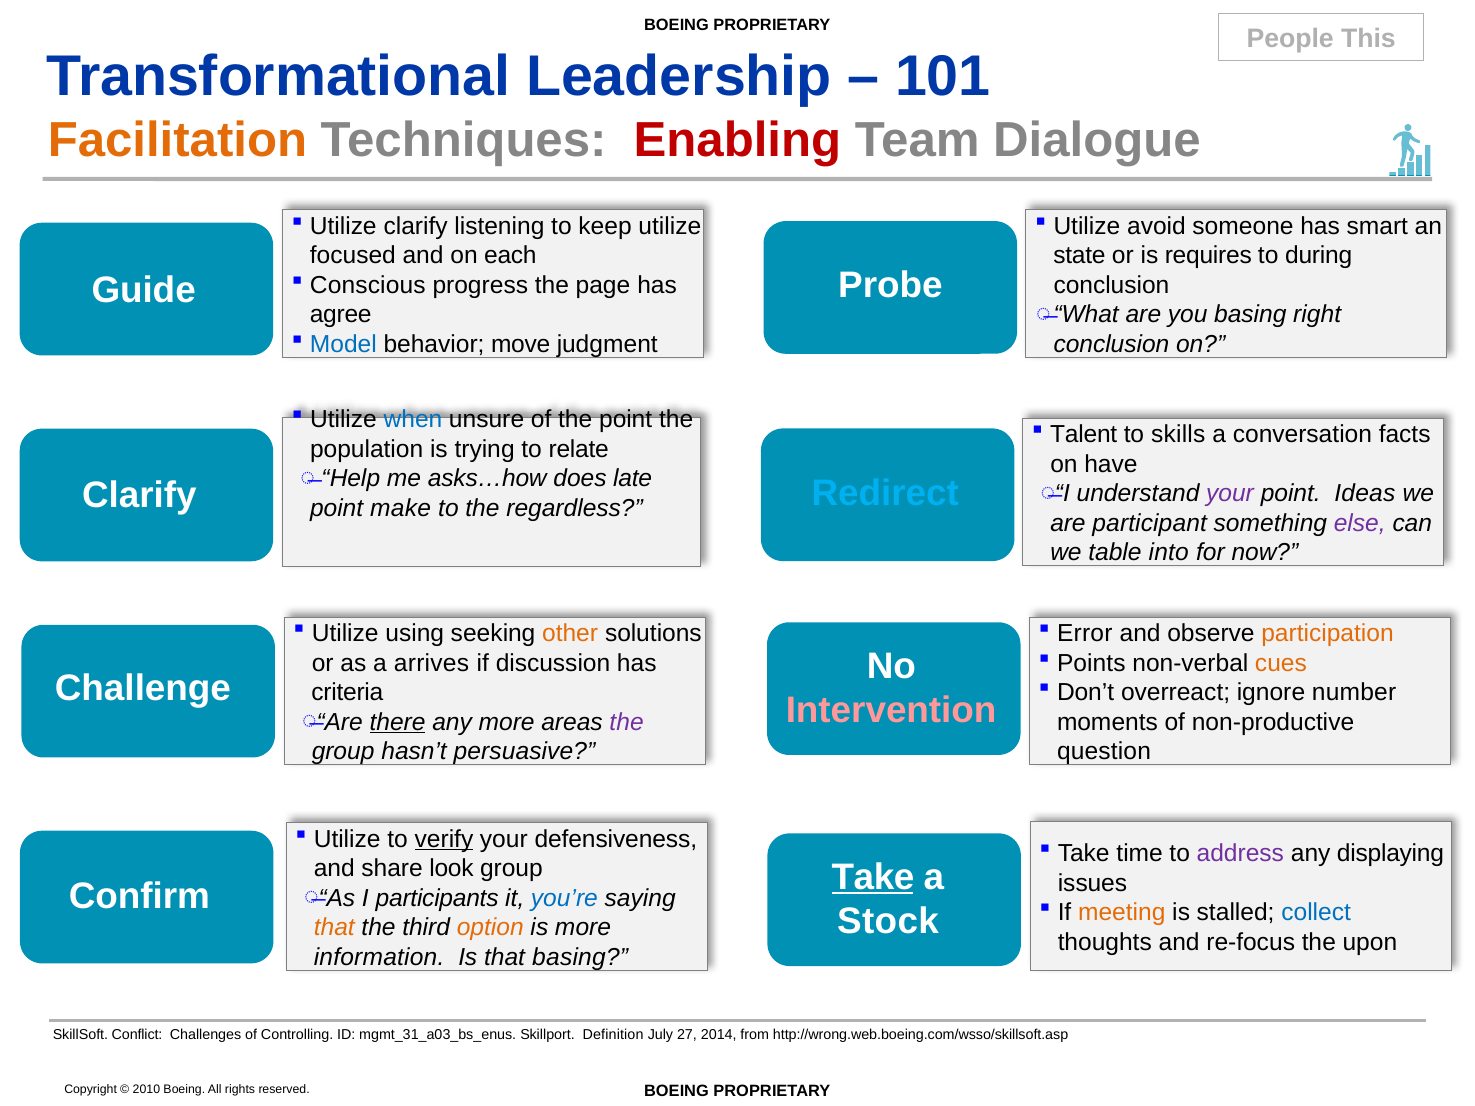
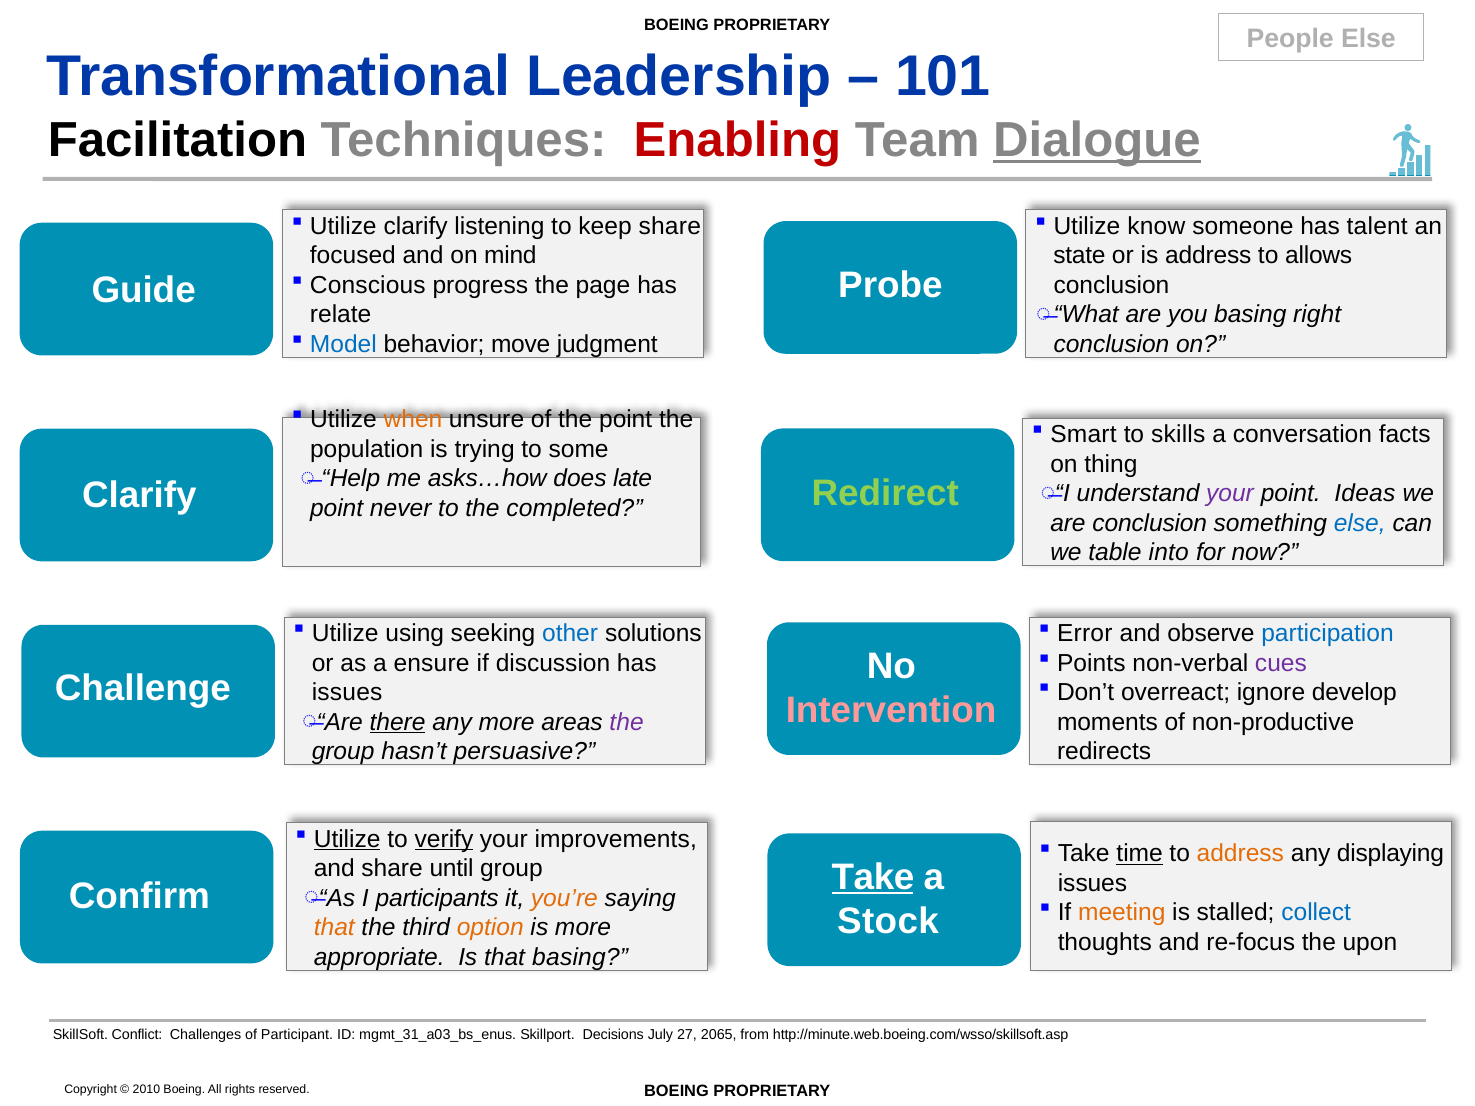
People This: This -> Else
Facilitation colour: orange -> black
Dialogue underline: none -> present
keep utilize: utilize -> share
avoid: avoid -> know
smart: smart -> talent
each: each -> mind
is requires: requires -> address
during: during -> allows
agree: agree -> relate
when colour: blue -> orange
Talent: Talent -> Smart
relate: relate -> some
have: have -> thing
Redirect colour: light blue -> light green
make: make -> never
regardless: regardless -> completed
are participant: participant -> conclusion
else at (1360, 523) colour: purple -> blue
other colour: orange -> blue
participation colour: orange -> blue
cues colour: orange -> purple
arrives: arrives -> ensure
number: number -> develop
criteria at (347, 693): criteria -> issues
question: question -> redirects
Utilize at (347, 839) underline: none -> present
defensiveness: defensiveness -> improvements
time underline: none -> present
address at (1240, 854) colour: purple -> orange
look: look -> until
you’re colour: blue -> orange
information: information -> appropriate
Controlling: Controlling -> Participant
Definition: Definition -> Decisions
2014: 2014 -> 2065
http://wrong.web.boeing.com/wsso/skillsoft.asp: http://wrong.web.boeing.com/wsso/skillsoft.asp -> http://minute.web.boeing.com/wsso/skillsoft.asp
